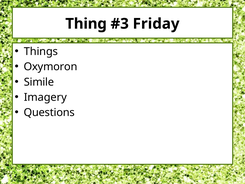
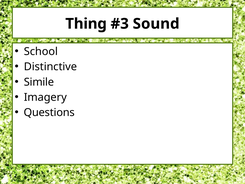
Friday: Friday -> Sound
Things: Things -> School
Oxymoron: Oxymoron -> Distinctive
